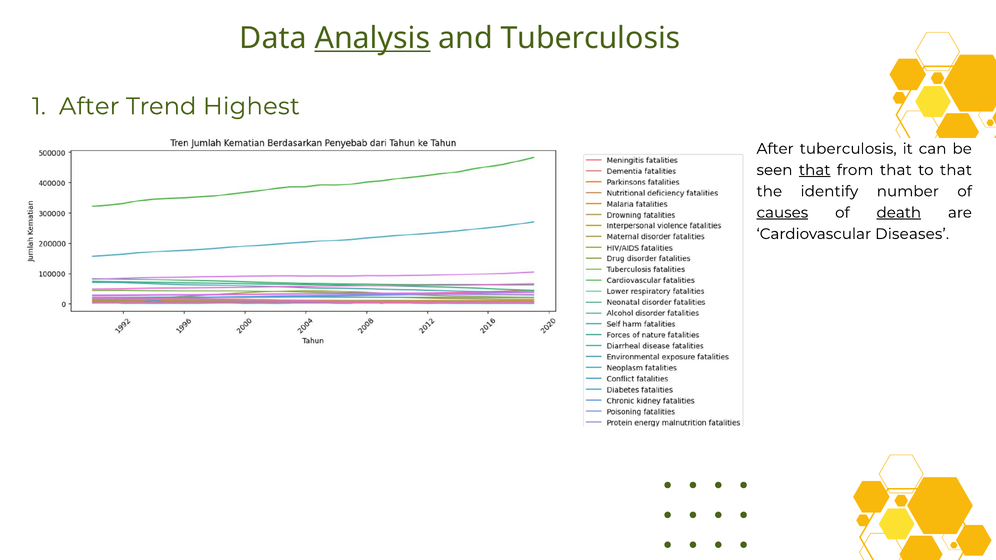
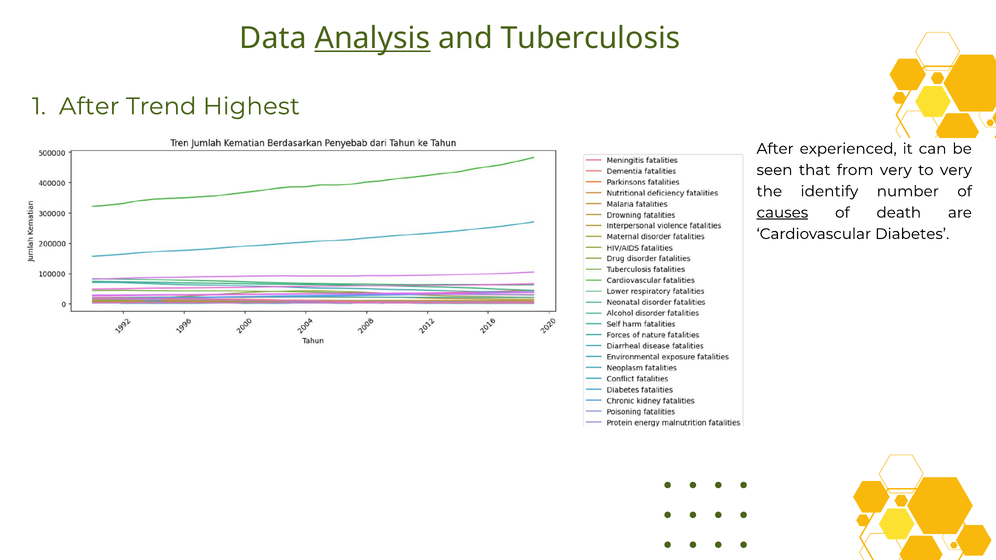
After tuberculosis: tuberculosis -> experienced
that at (815, 170) underline: present -> none
from that: that -> very
to that: that -> very
death underline: present -> none
Diseases: Diseases -> Diabetes
